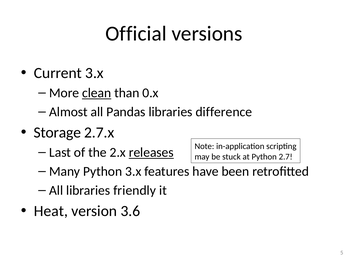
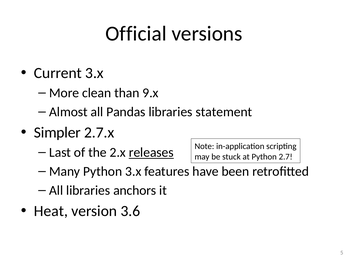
clean underline: present -> none
0.x: 0.x -> 9.x
difference: difference -> statement
Storage: Storage -> Simpler
friendly: friendly -> anchors
